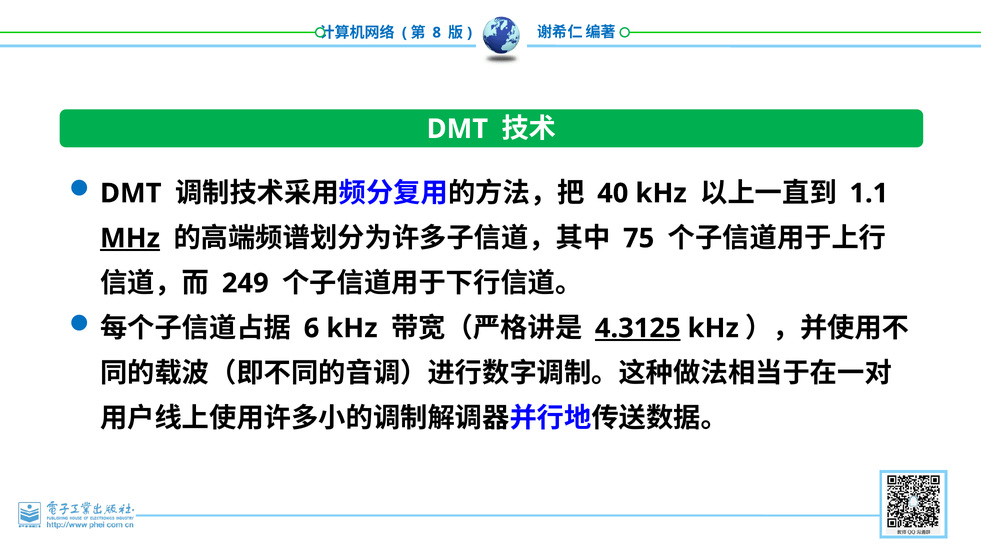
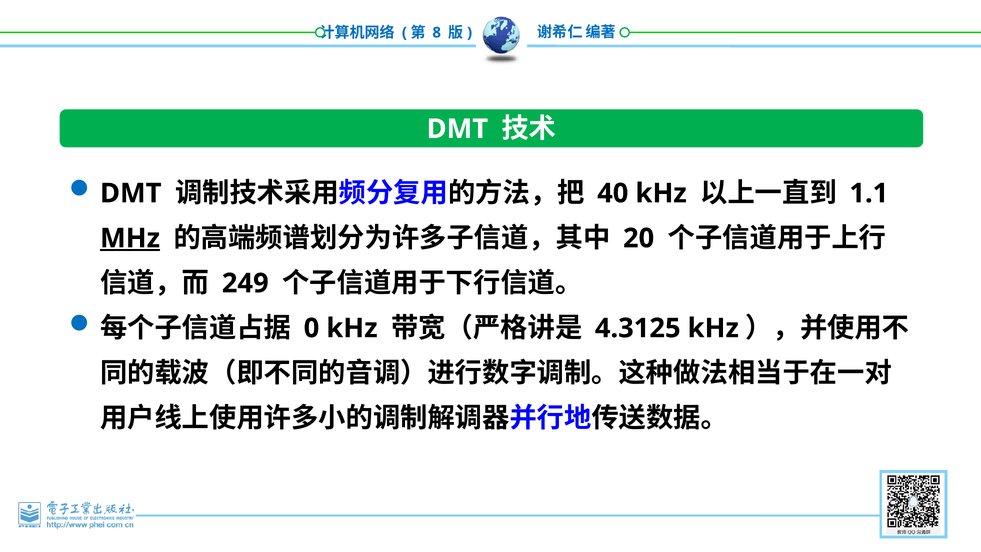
75: 75 -> 20
6: 6 -> 0
4.3125 underline: present -> none
